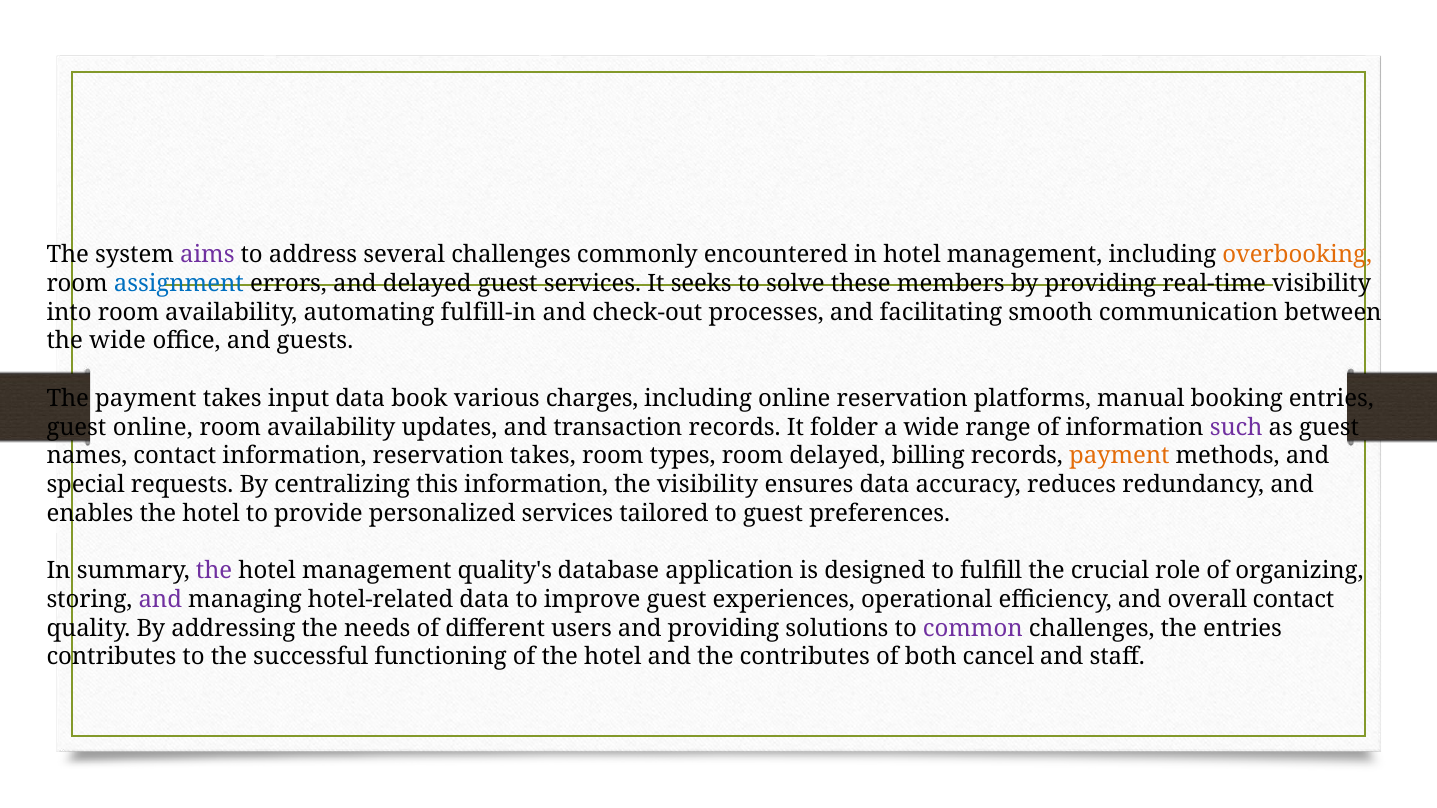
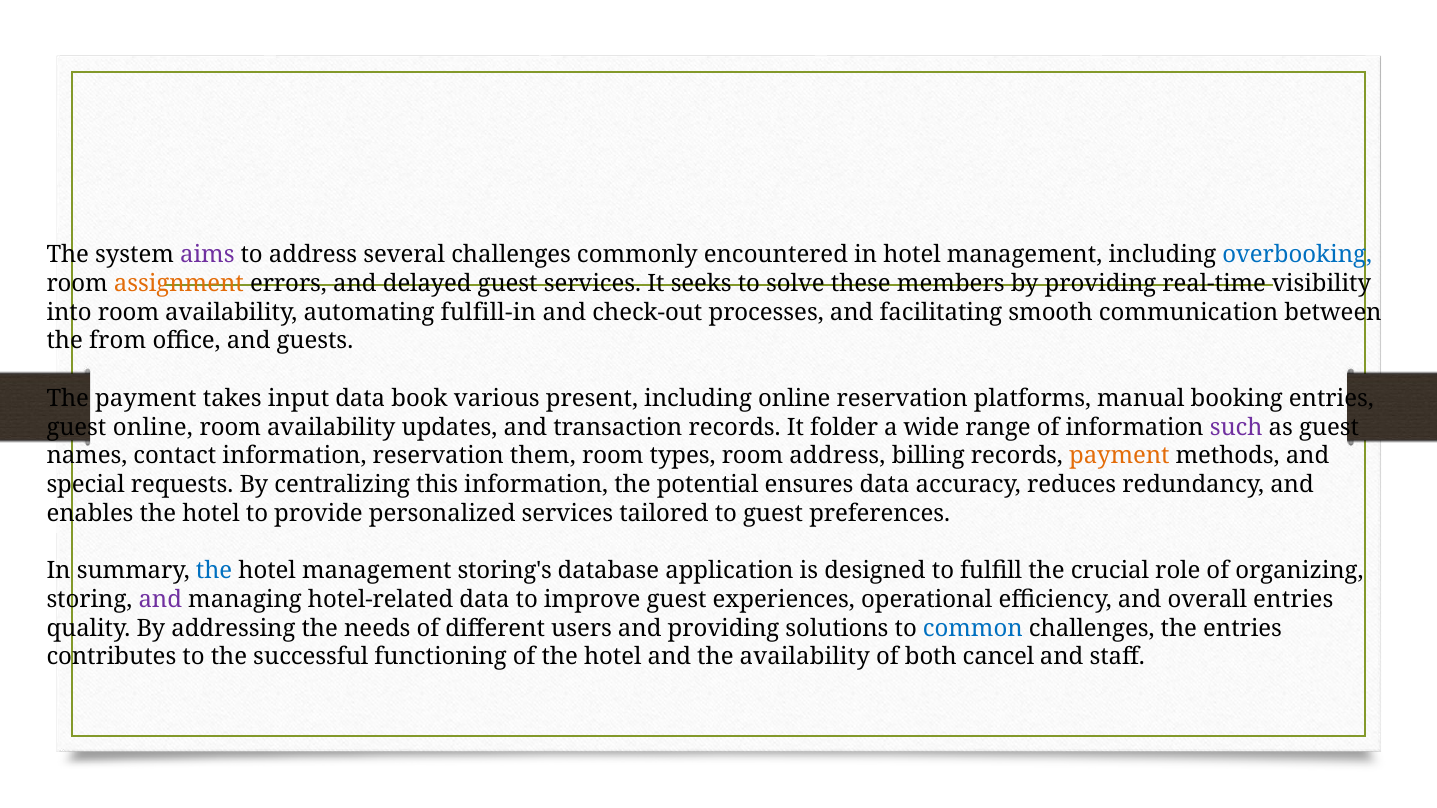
overbooking colour: orange -> blue
assignment colour: blue -> orange
the wide: wide -> from
charges: charges -> present
reservation takes: takes -> them
room delayed: delayed -> address
the visibility: visibility -> potential
the at (214, 571) colour: purple -> blue
quality's: quality's -> storing's
overall contact: contact -> entries
common colour: purple -> blue
the contributes: contributes -> availability
